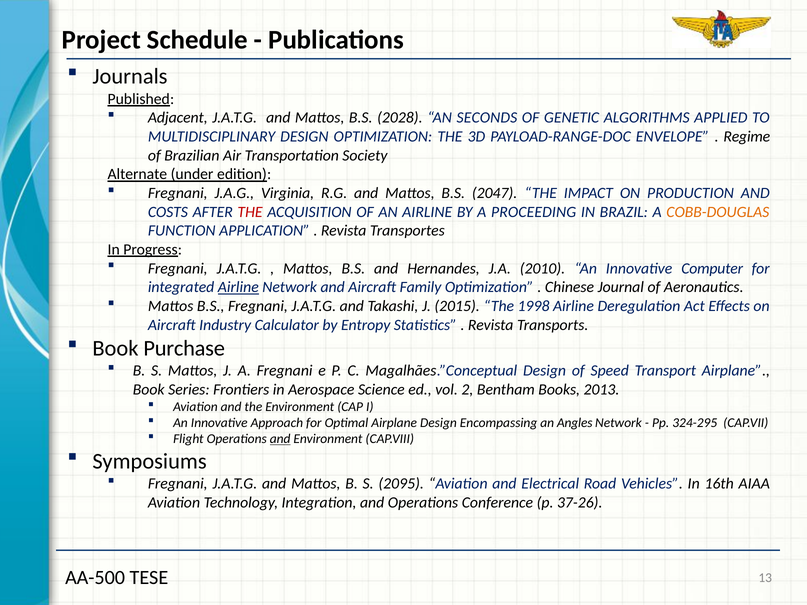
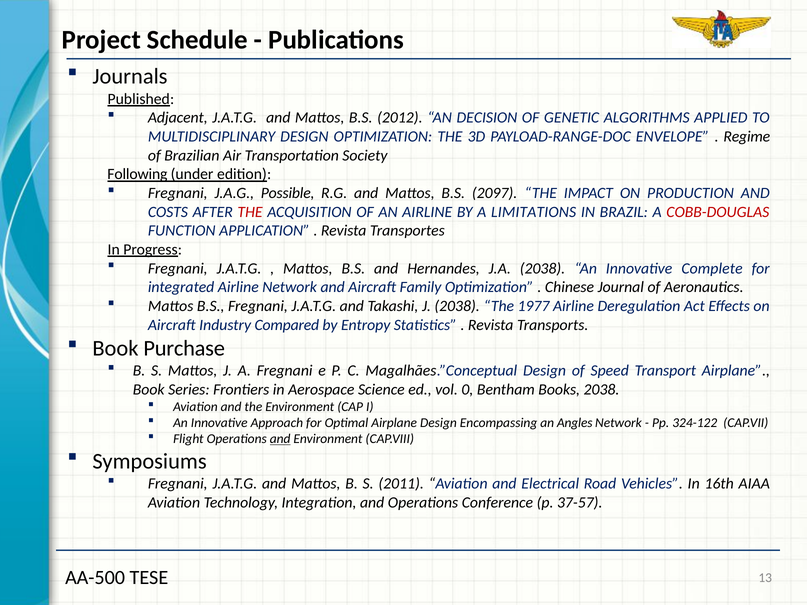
2028: 2028 -> 2012
SECONDS: SECONDS -> DECISION
Alternate: Alternate -> Following
Virginia: Virginia -> Possible
2047: 2047 -> 2097
PROCEEDING: PROCEEDING -> LIMITATIONS
COBB-DOUGLAS colour: orange -> red
J.A 2010: 2010 -> 2038
Computer: Computer -> Complete
Airline at (238, 287) underline: present -> none
J 2015: 2015 -> 2038
1998: 1998 -> 1977
Calculator: Calculator -> Compared
2: 2 -> 0
Books 2013: 2013 -> 2038
324-295: 324-295 -> 324-122
2095: 2095 -> 2011
37-26: 37-26 -> 37-57
